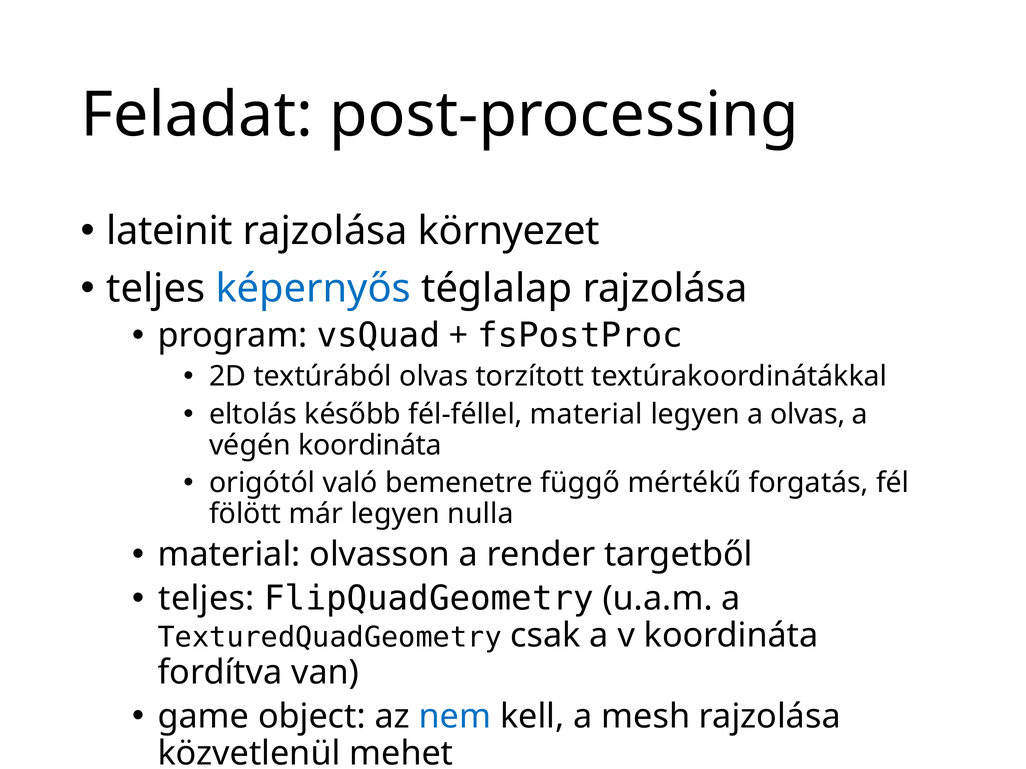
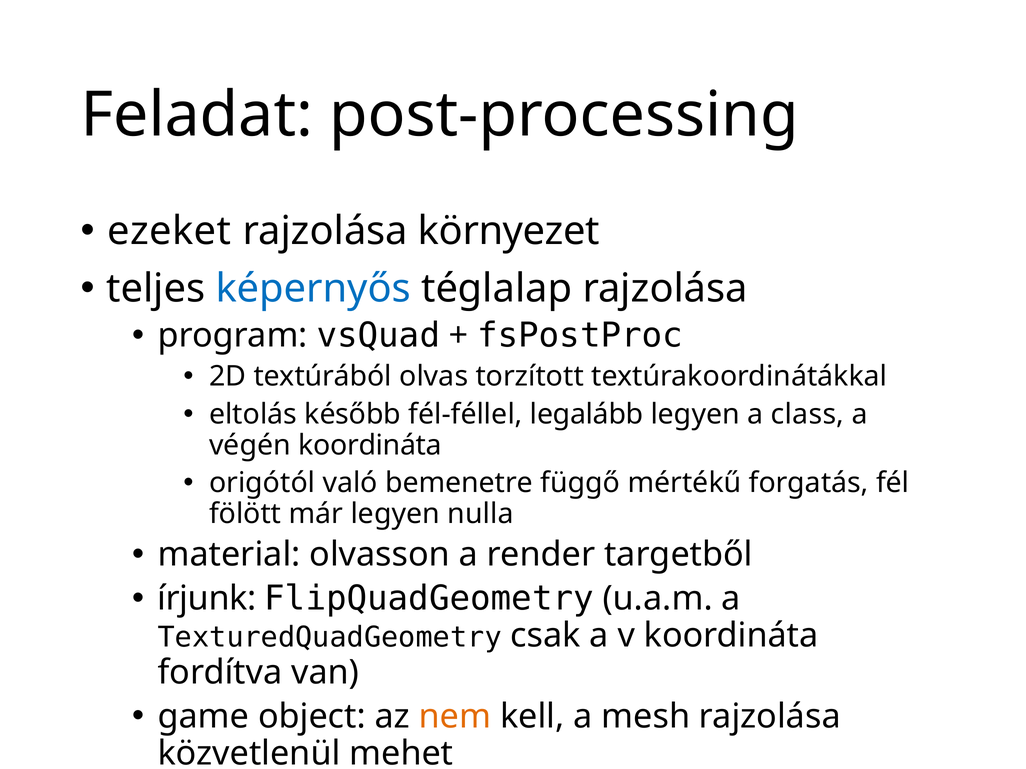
lateinit: lateinit -> ezeket
fél-féllel material: material -> legalább
a olvas: olvas -> class
teljes at (207, 599): teljes -> írjunk
nem colour: blue -> orange
